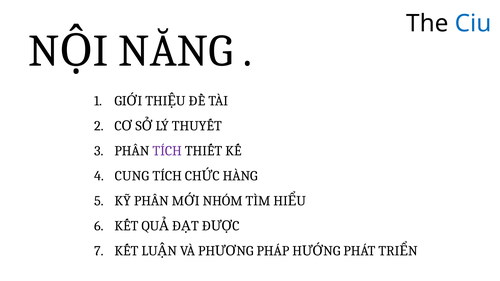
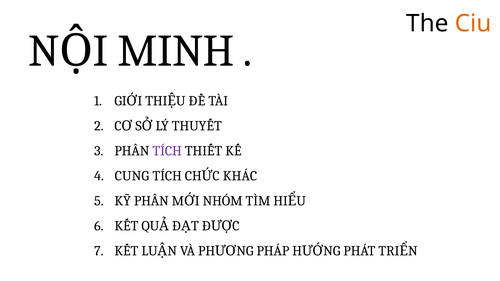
Ciu colour: blue -> orange
NĂNG: NĂNG -> MINH
HÀNG: HÀNG -> KHÁC
